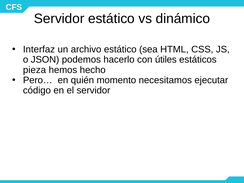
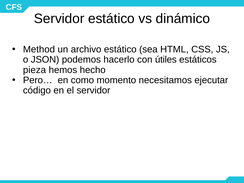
Interfaz: Interfaz -> Method
quién: quién -> como
